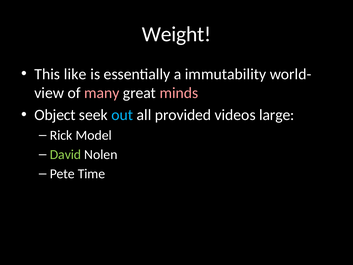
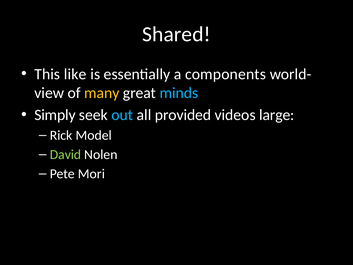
Weight: Weight -> Shared
immutability: immutability -> components
many colour: pink -> yellow
minds colour: pink -> light blue
Object: Object -> Simply
Time: Time -> Mori
